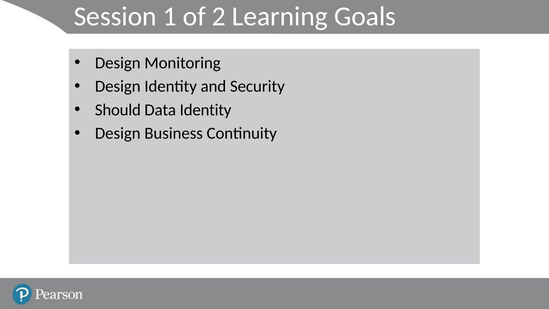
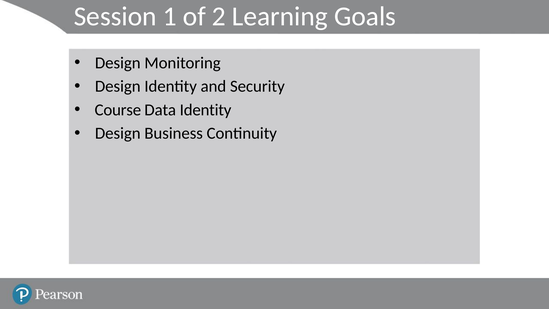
Should: Should -> Course
